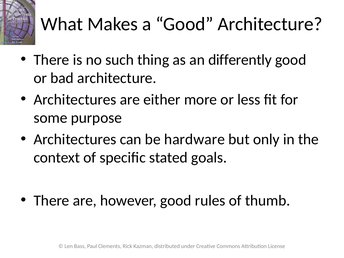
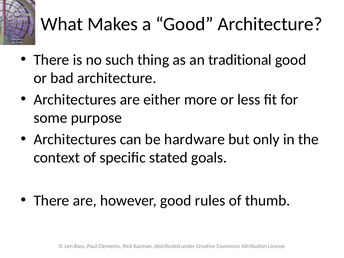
differently: differently -> traditional
